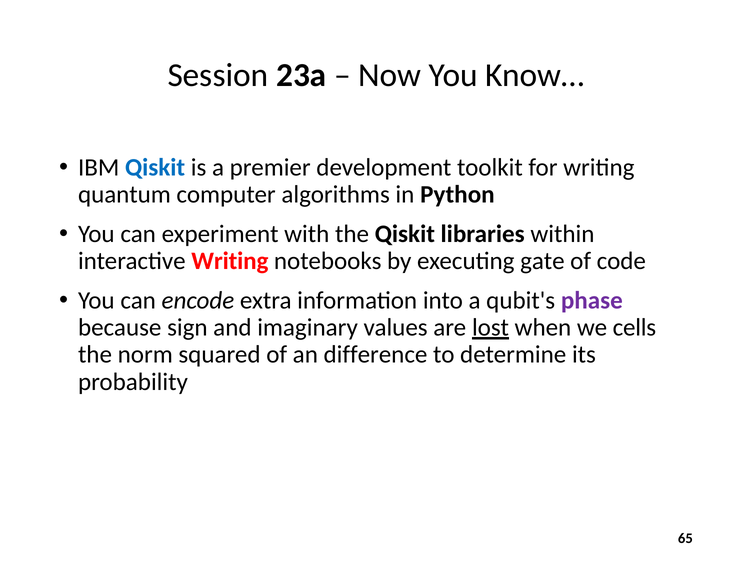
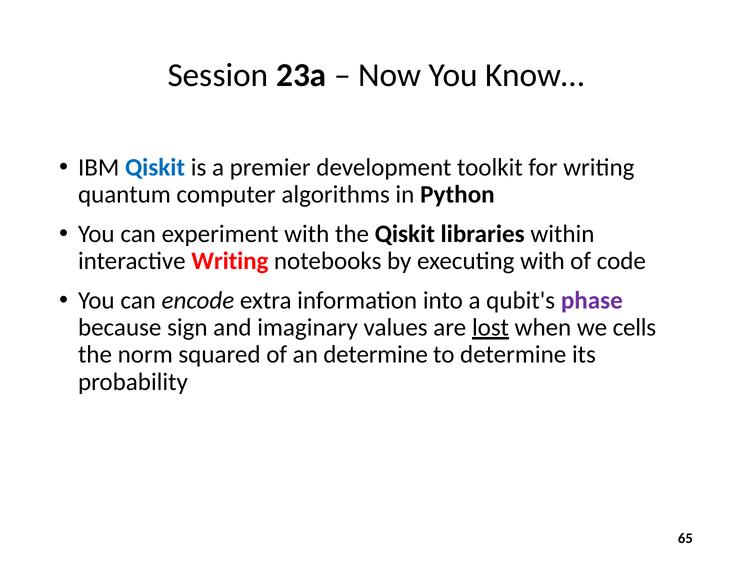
executing gate: gate -> with
an difference: difference -> determine
